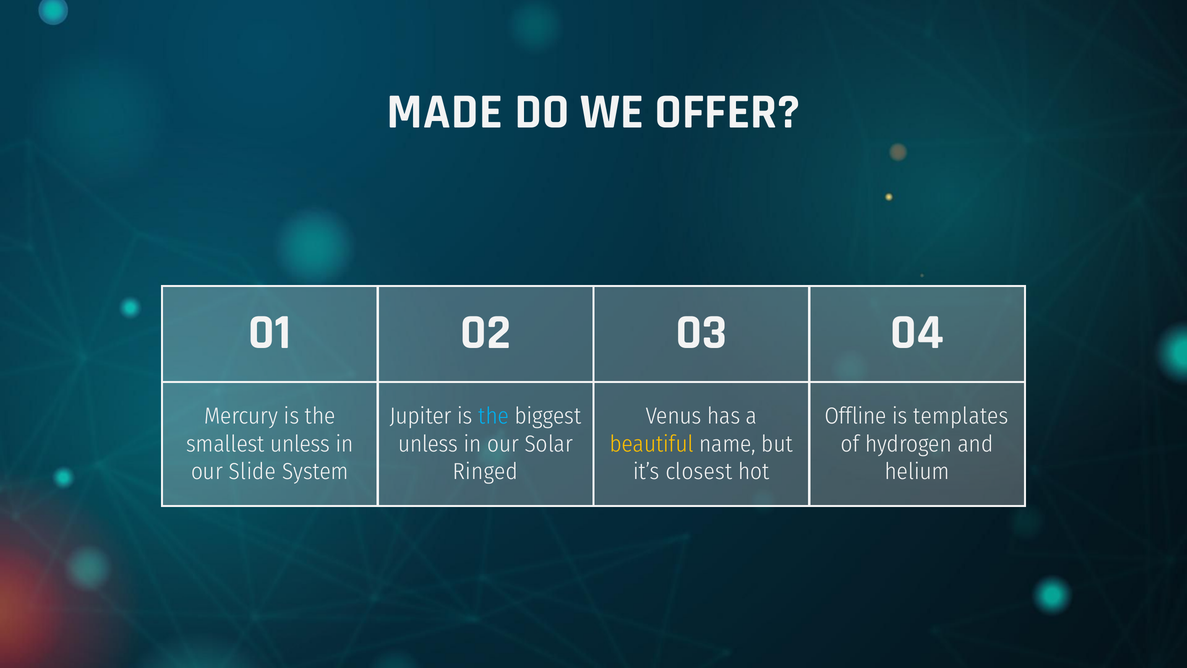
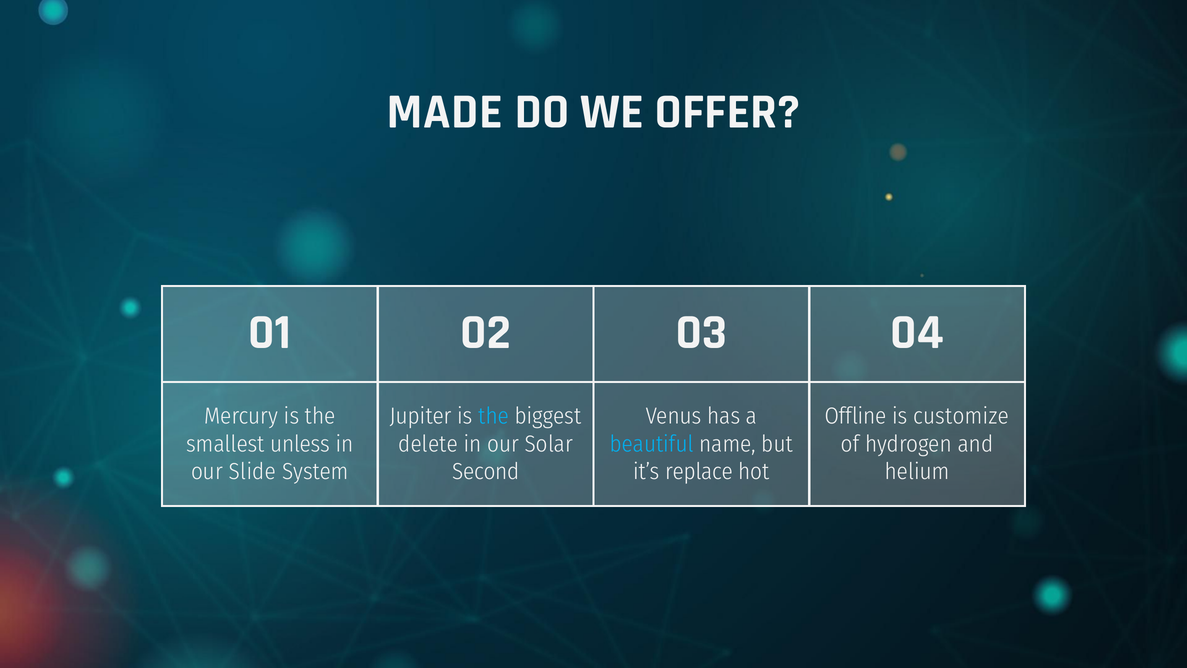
templates: templates -> customize
unless at (428, 444): unless -> delete
beautiful colour: yellow -> light blue
Ringed: Ringed -> Second
closest: closest -> replace
